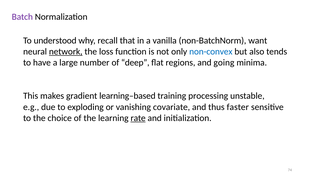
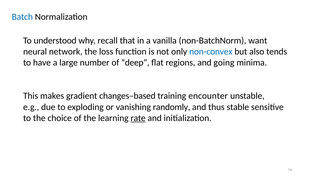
Batch colour: purple -> blue
network underline: present -> none
learning–based: learning–based -> changes–based
processing: processing -> encounter
covariate: covariate -> randomly
faster: faster -> stable
